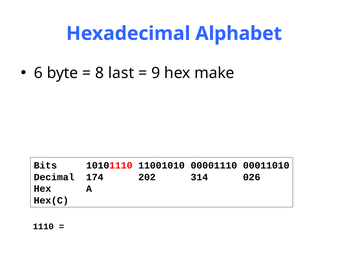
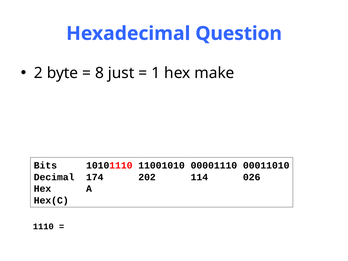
Alphabet: Alphabet -> Question
6: 6 -> 2
last: last -> just
9: 9 -> 1
314: 314 -> 114
